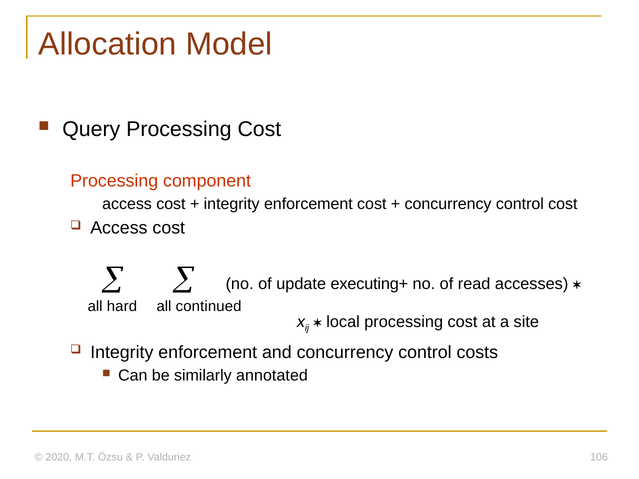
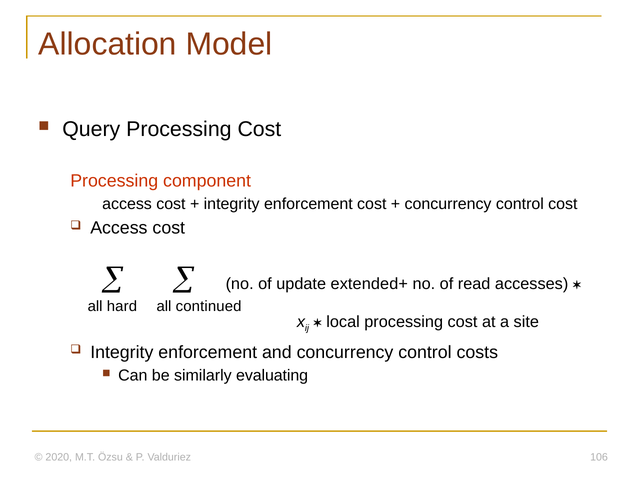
executing+: executing+ -> extended+
annotated: annotated -> evaluating
